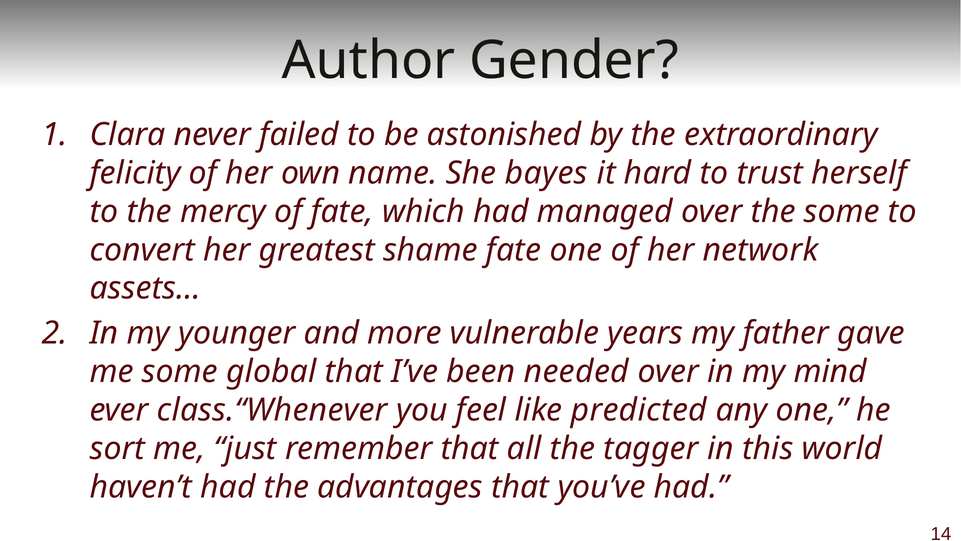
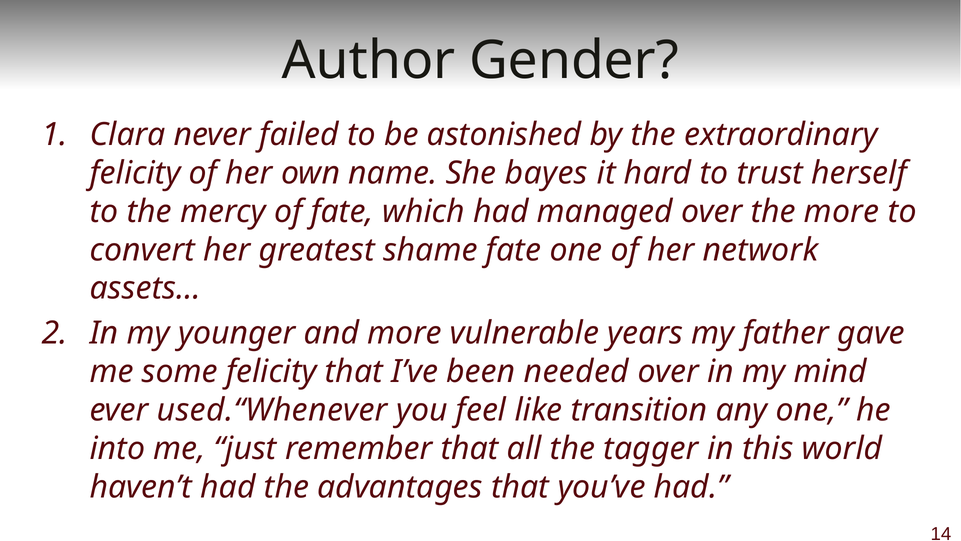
the some: some -> more
some global: global -> felicity
class.“Whenever: class.“Whenever -> used.“Whenever
predicted: predicted -> transition
sort: sort -> into
